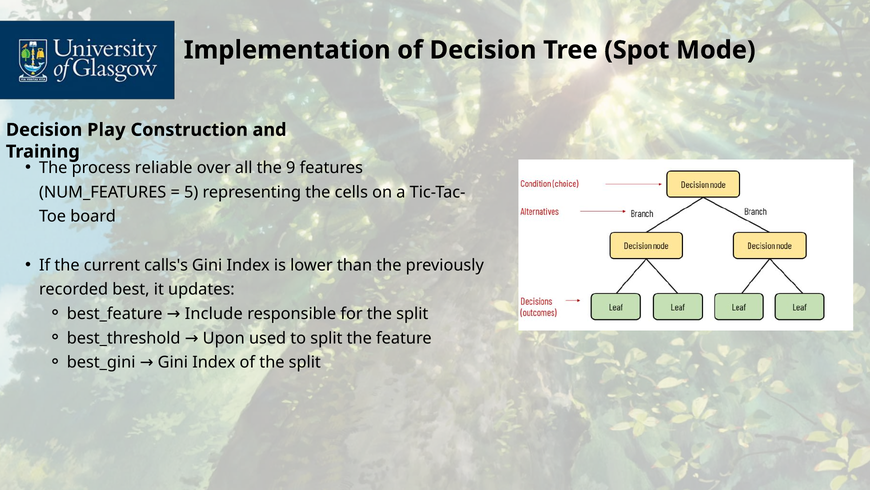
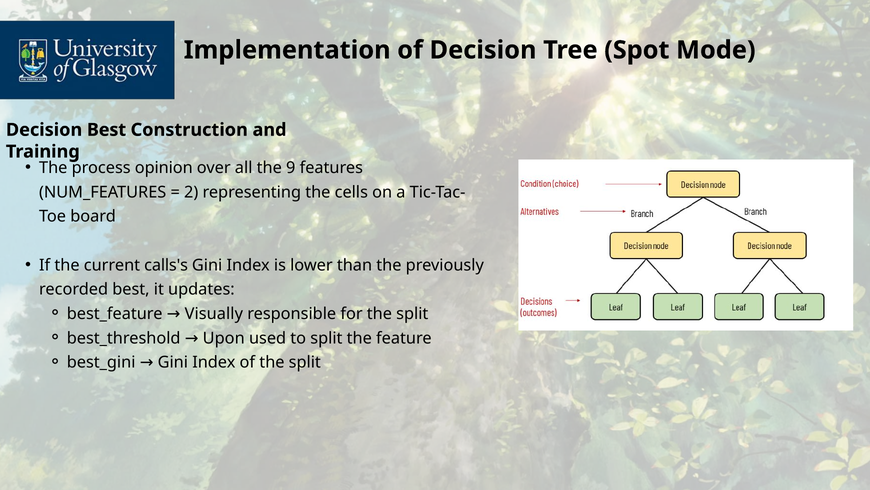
Decision Play: Play -> Best
reliable: reliable -> opinion
5: 5 -> 2
Include: Include -> Visually
